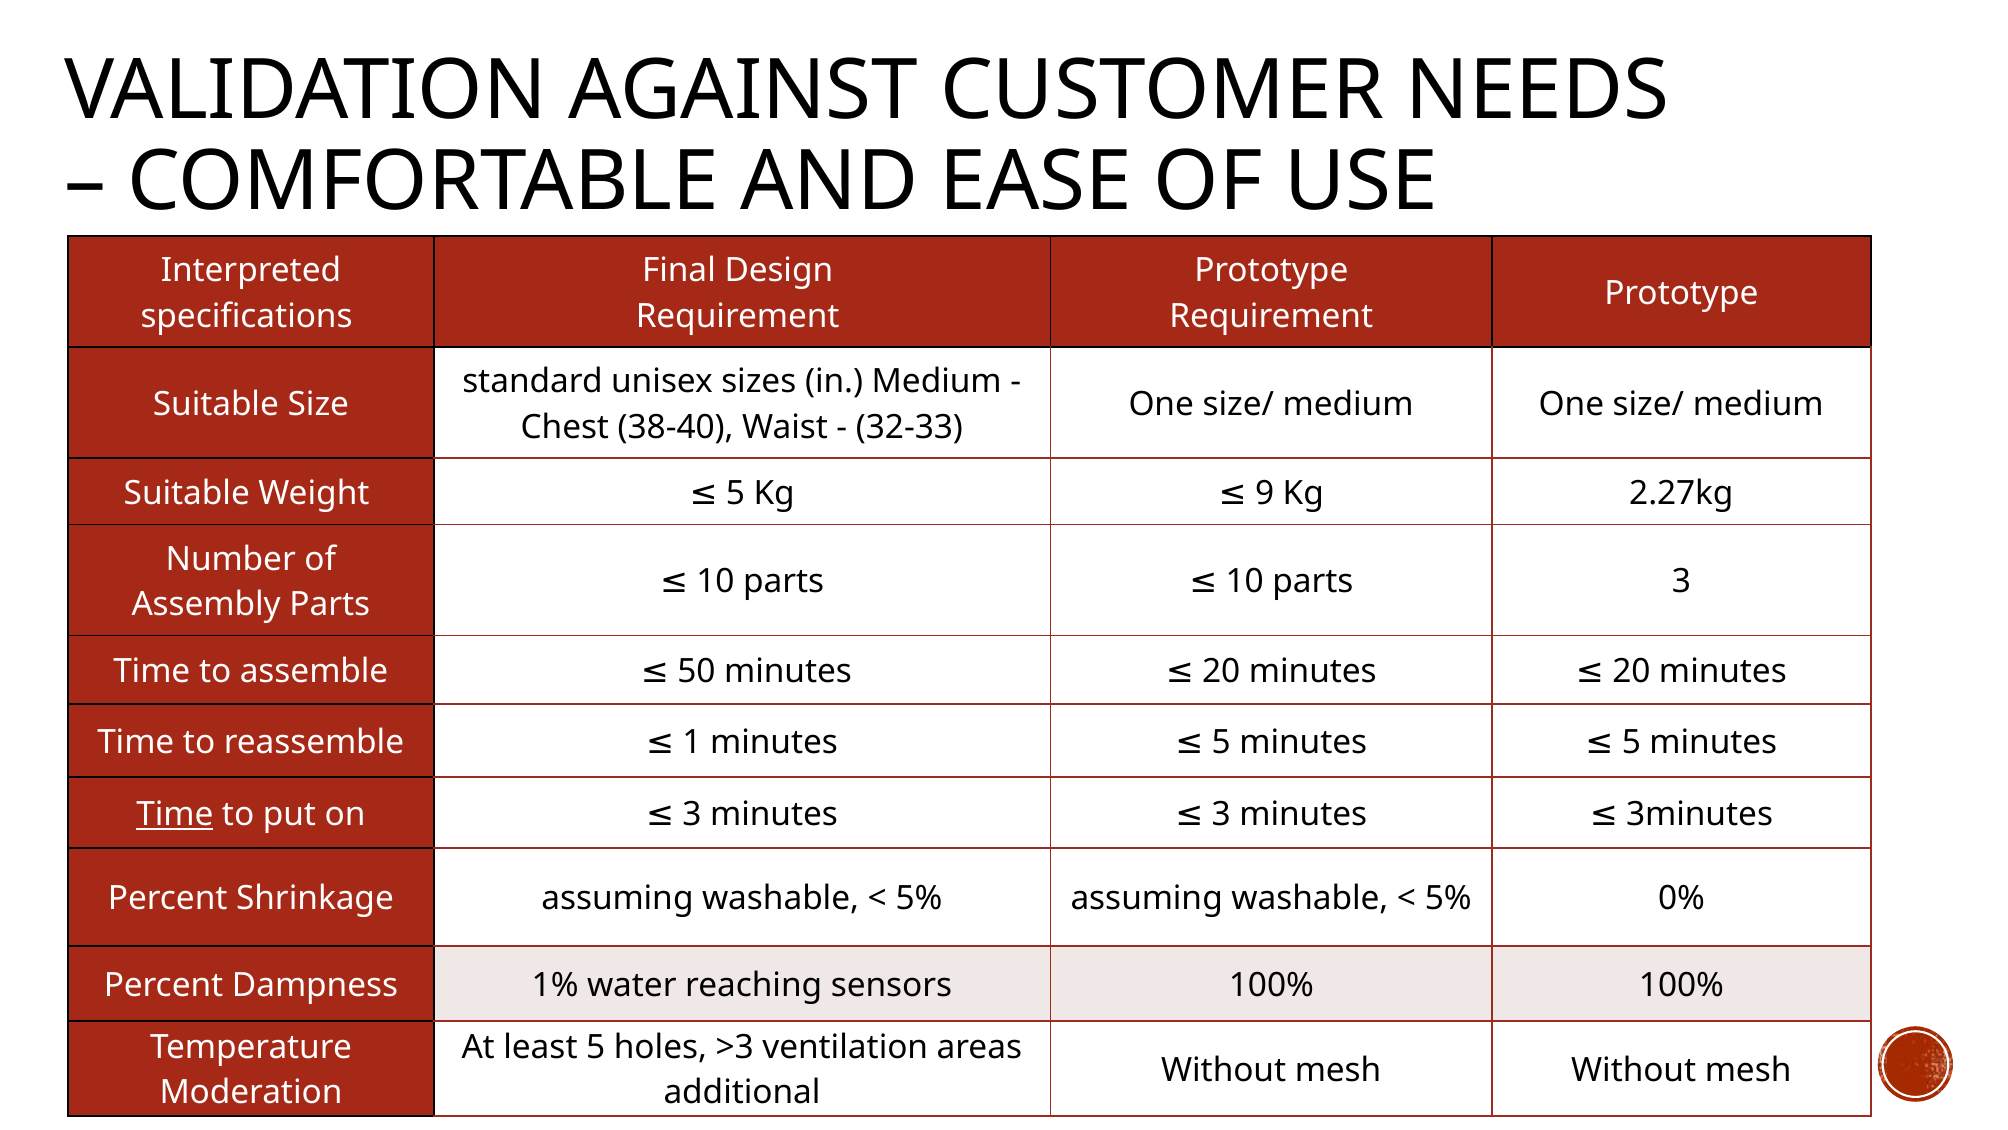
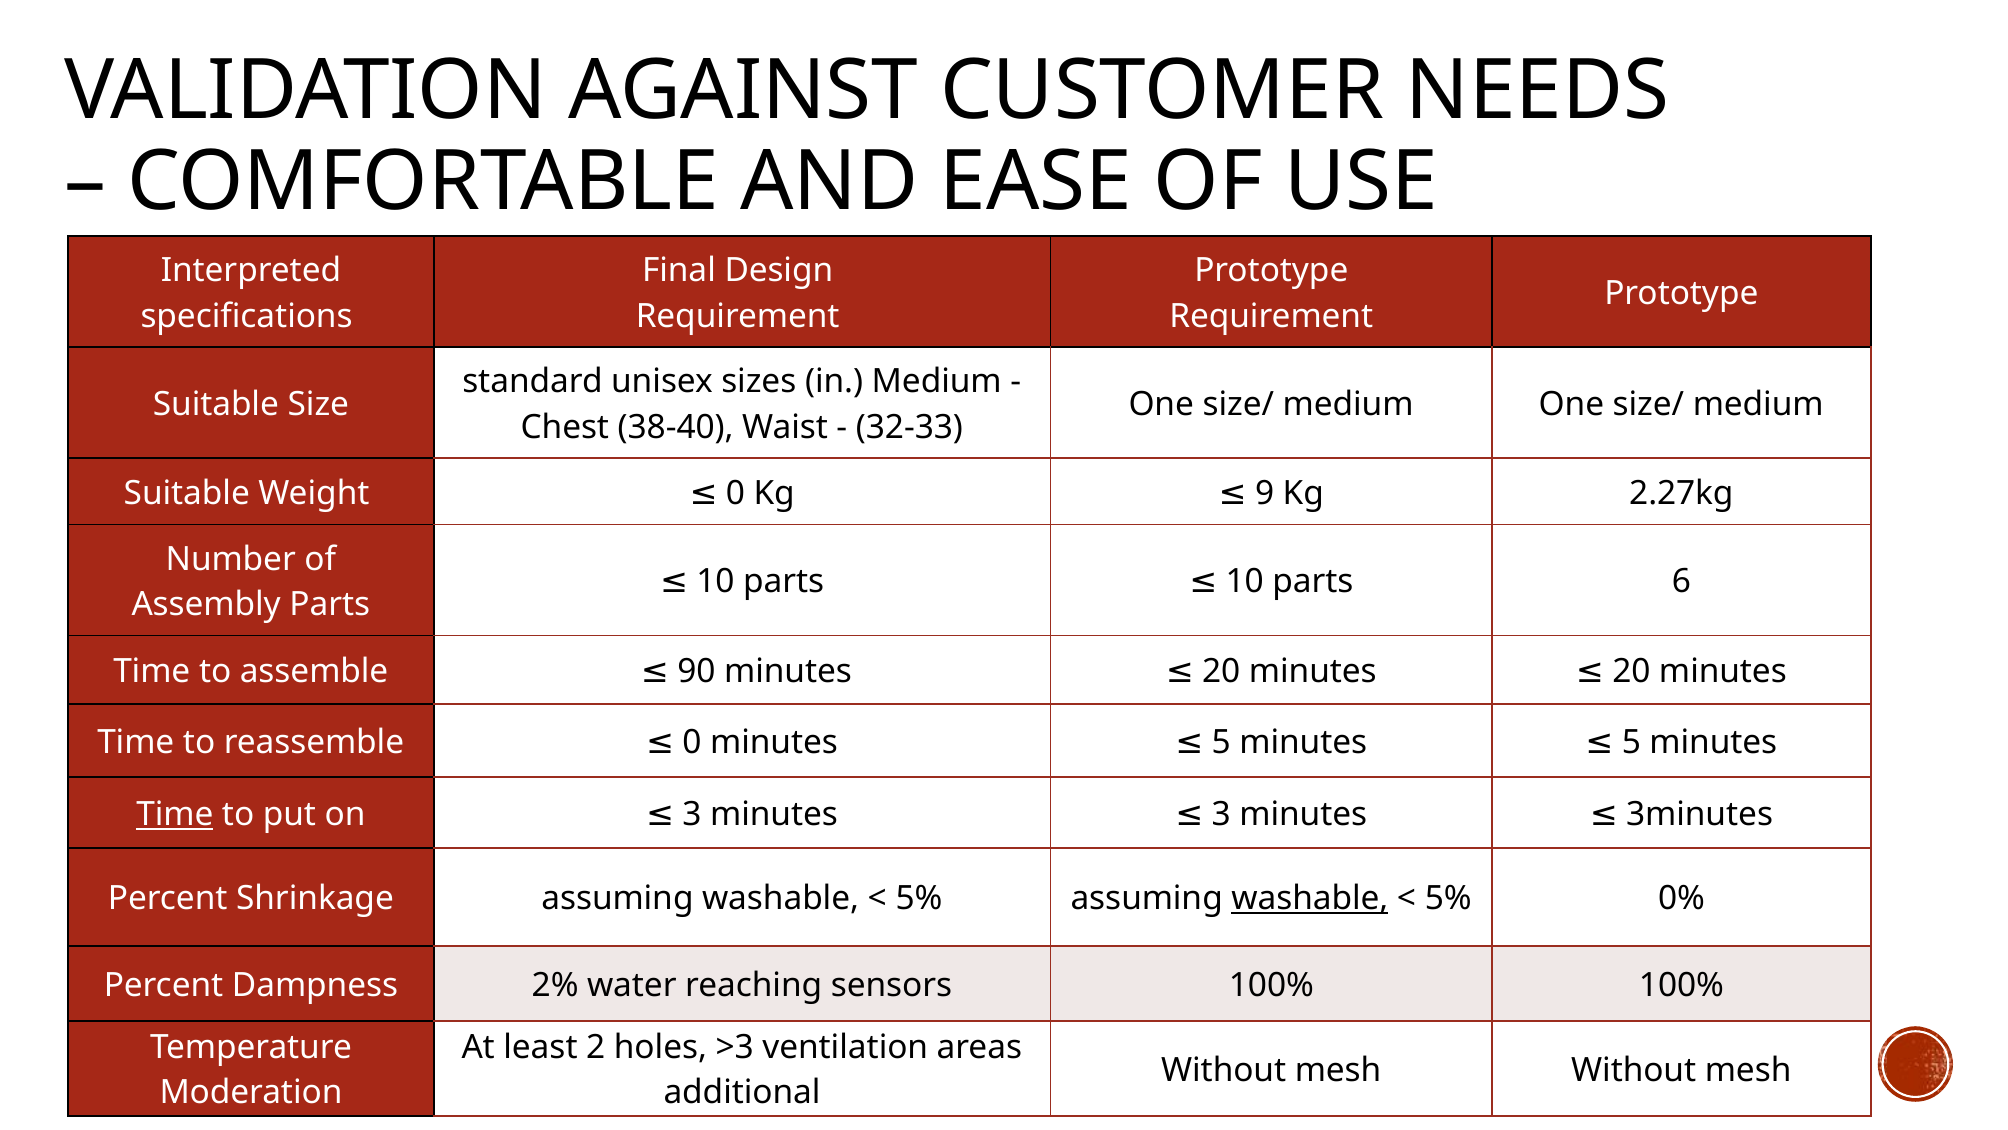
5 at (736, 493): 5 -> 0
parts 3: 3 -> 6
50: 50 -> 90
1 at (692, 742): 1 -> 0
washable at (1310, 898) underline: none -> present
1%: 1% -> 2%
least 5: 5 -> 2
